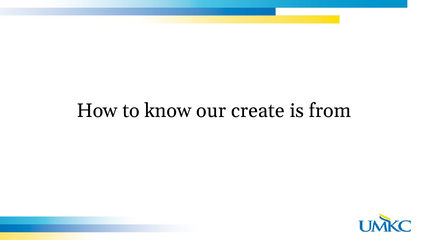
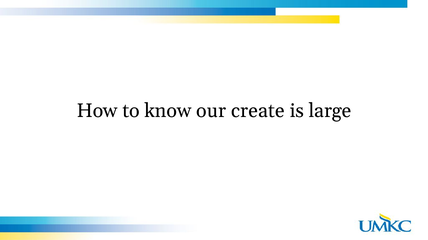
from: from -> large
